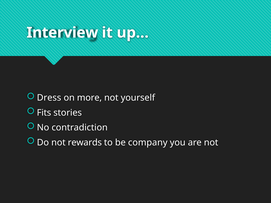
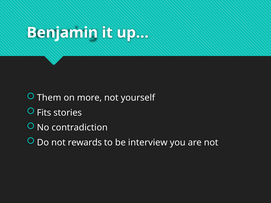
Interview: Interview -> Benjamin
Dress: Dress -> Them
company: company -> interview
